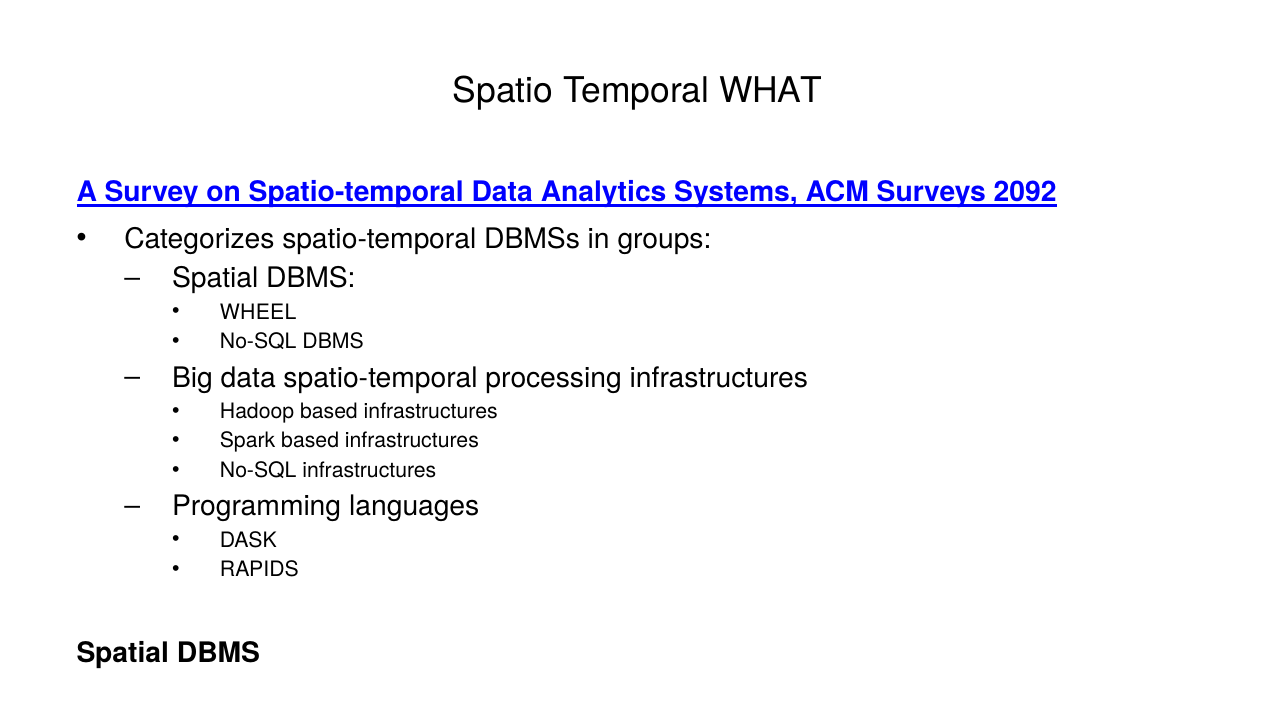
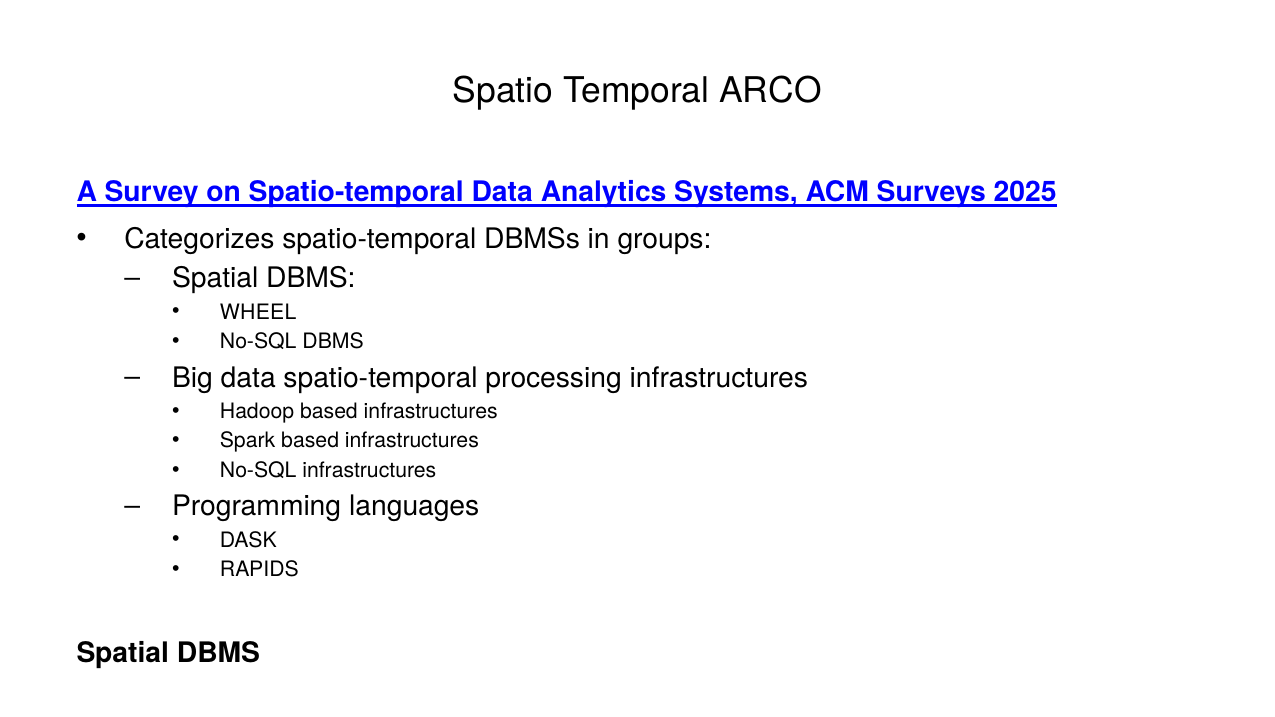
WHAT: WHAT -> ARCO
2092: 2092 -> 2025
